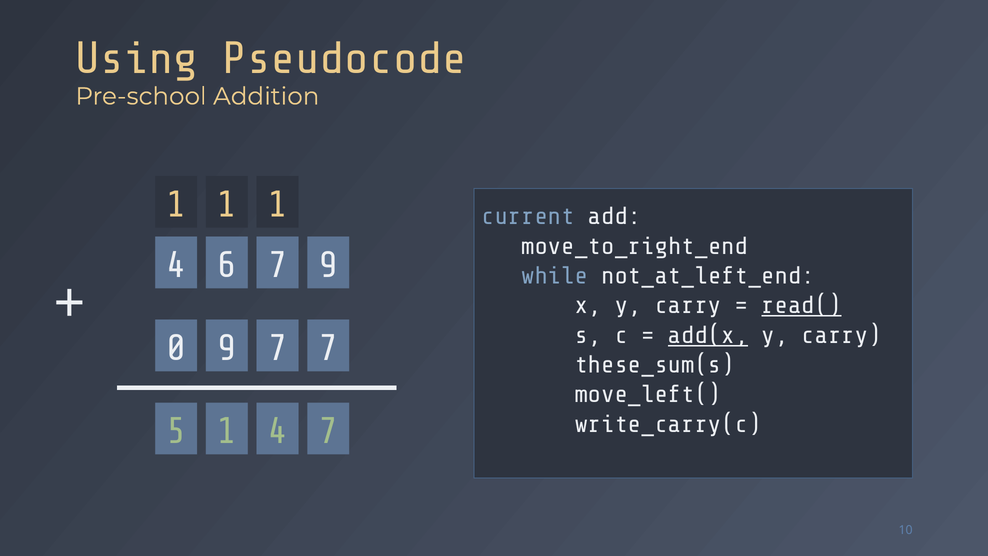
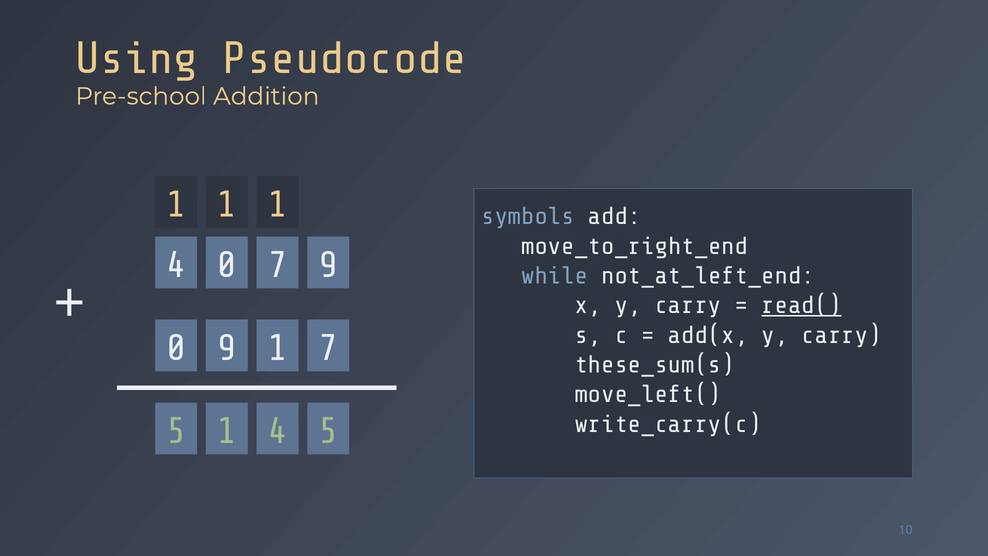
current: current -> symbols
4 6: 6 -> 0
add(x underline: present -> none
9 7: 7 -> 1
4 7: 7 -> 5
